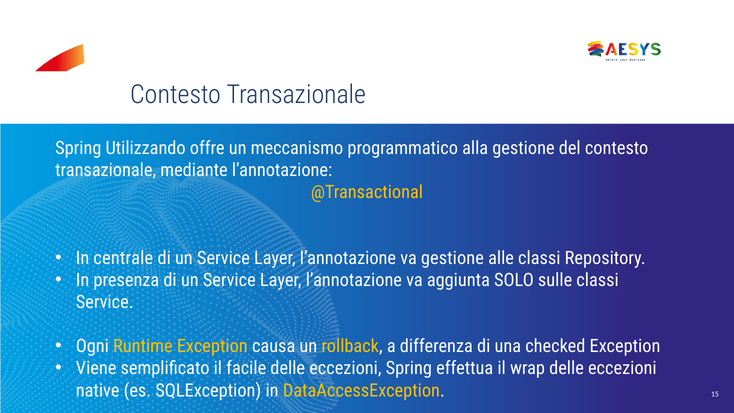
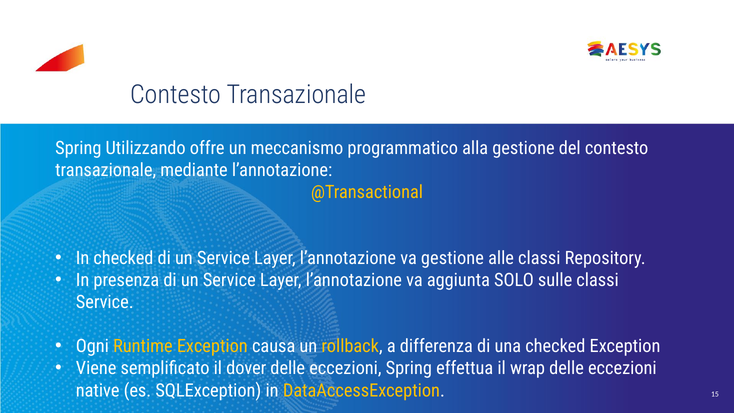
In centrale: centrale -> checked
facile: facile -> dover
